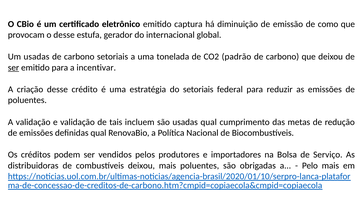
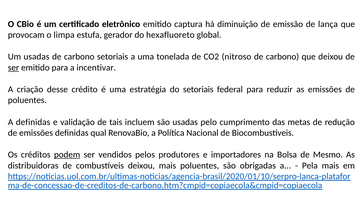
como: como -> lança
o desse: desse -> limpa
internacional: internacional -> hexafluoreto
padrão: padrão -> nitroso
A validação: validação -> definidas
usadas qual: qual -> pelo
podem underline: none -> present
Serviço: Serviço -> Mesmo
Pelo: Pelo -> Pela
